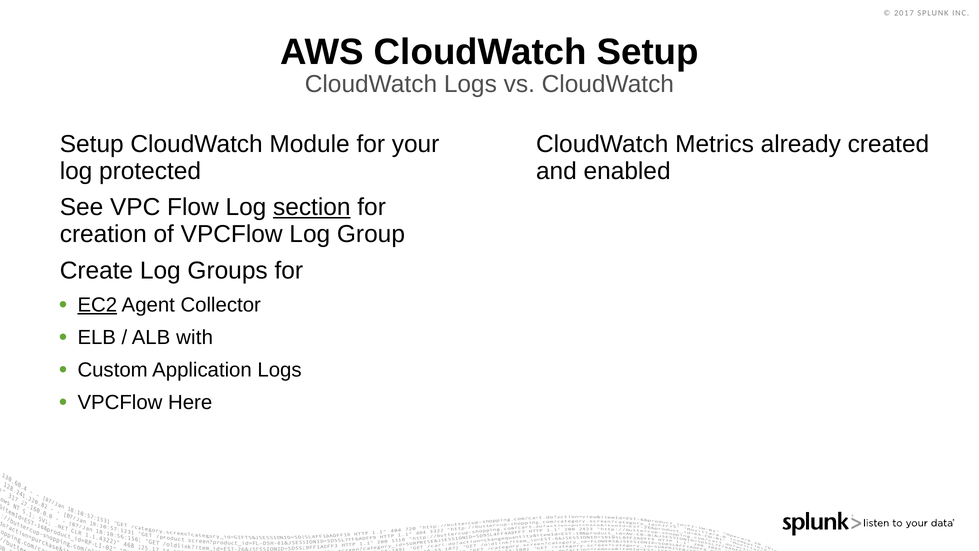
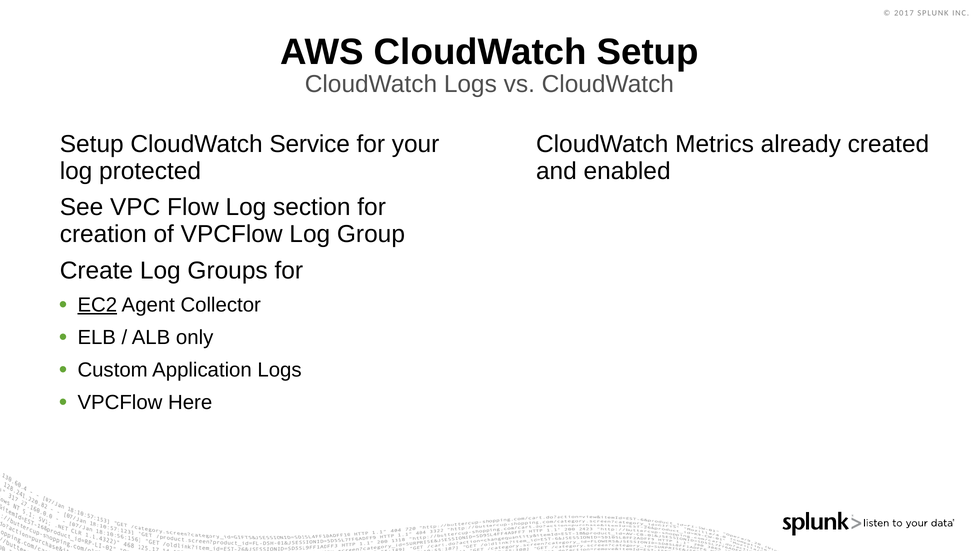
Module: Module -> Service
section underline: present -> none
with: with -> only
